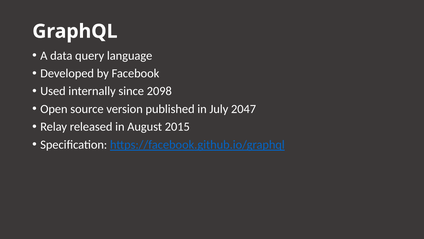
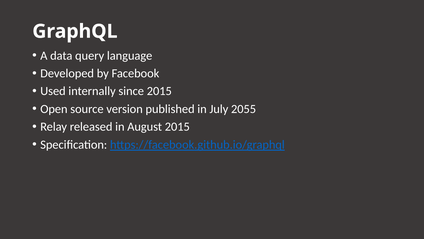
since 2098: 2098 -> 2015
2047: 2047 -> 2055
